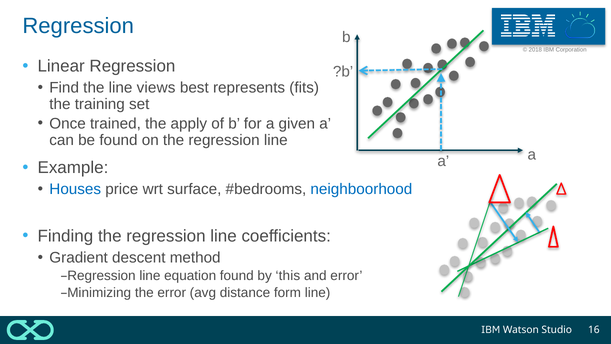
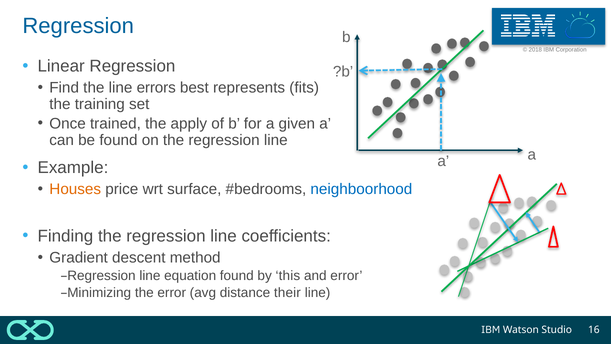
views: views -> errors
Houses colour: blue -> orange
form: form -> their
